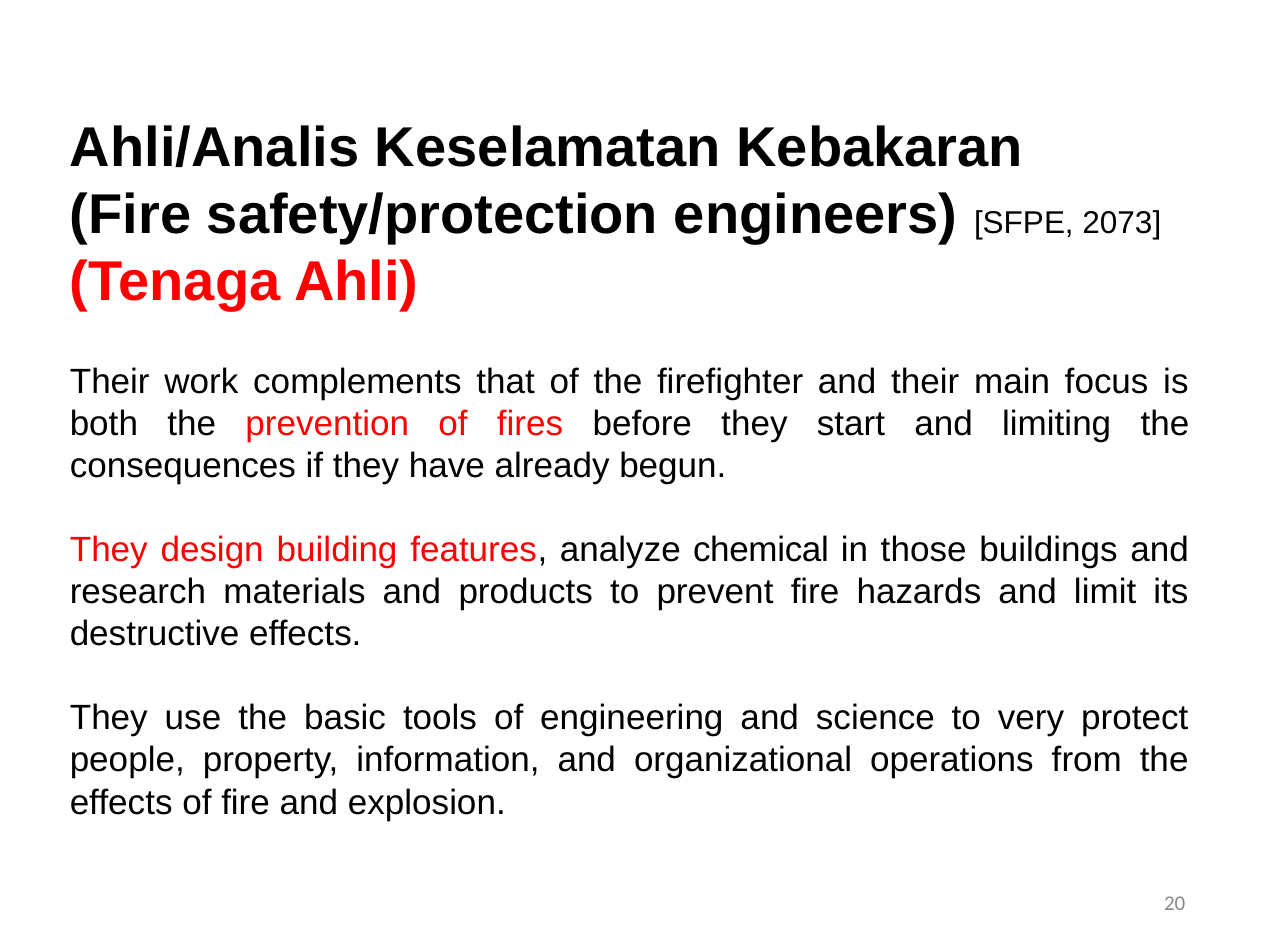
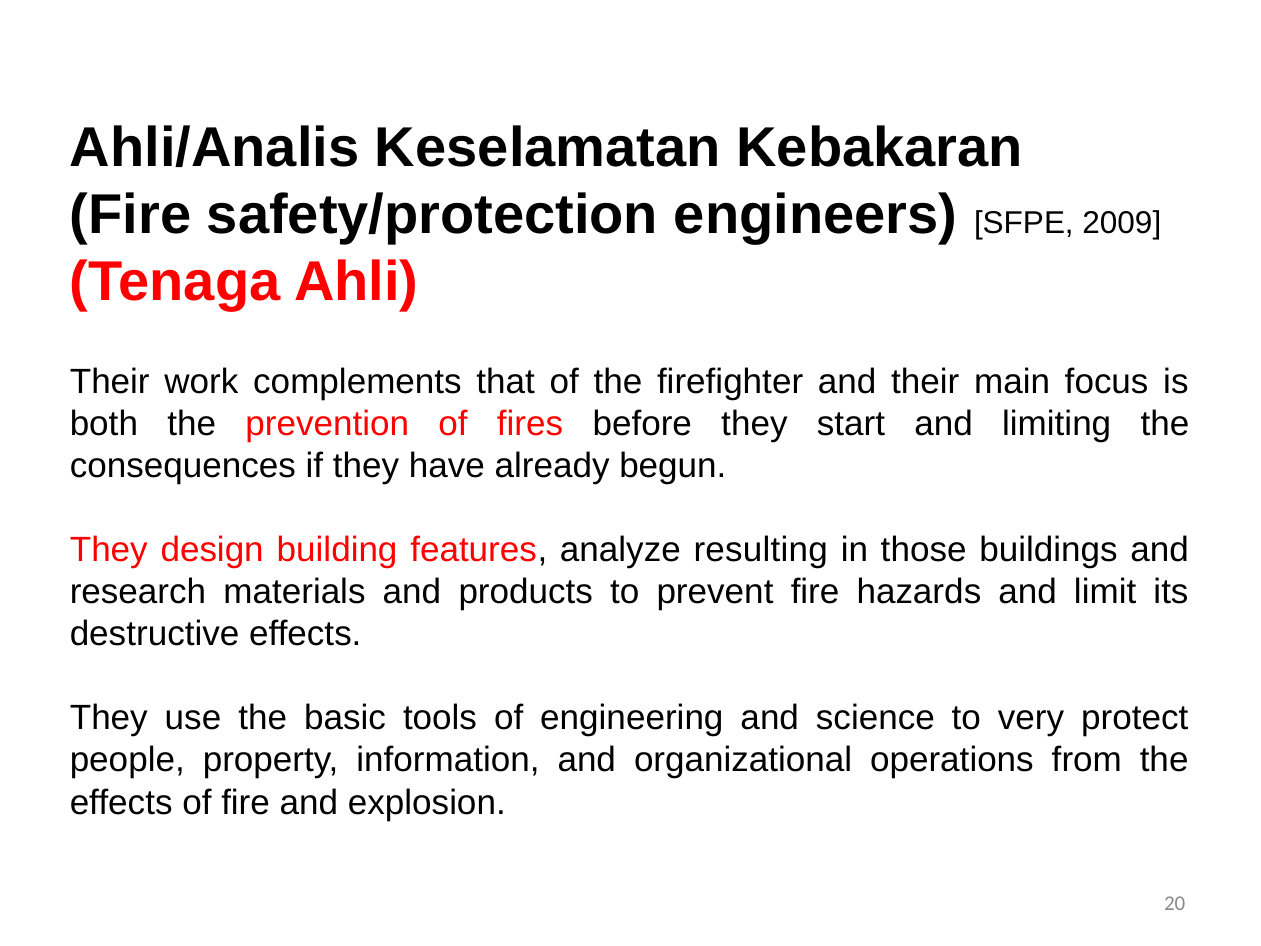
2073: 2073 -> 2009
chemical: chemical -> resulting
